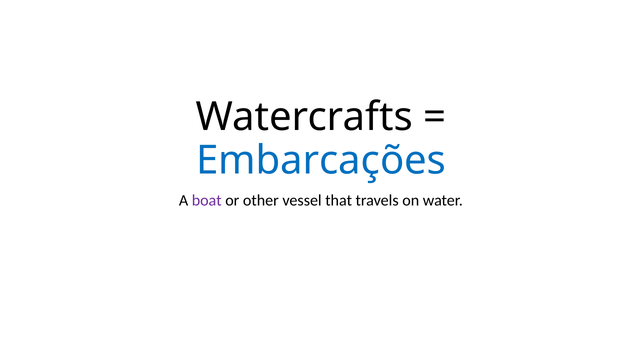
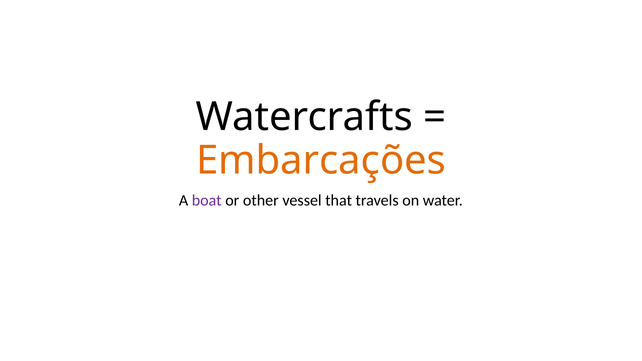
Embarcações colour: blue -> orange
